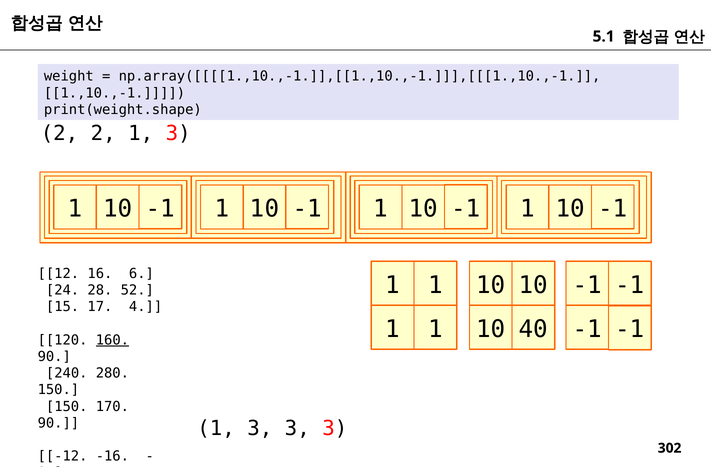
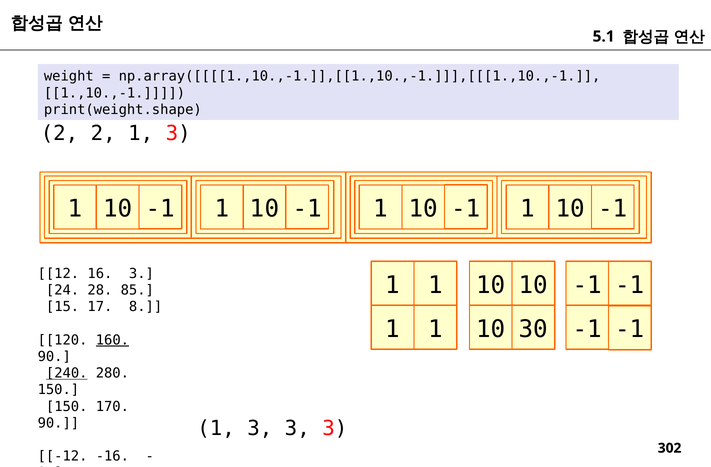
16 6: 6 -> 3
52: 52 -> 85
4: 4 -> 8
40: 40 -> 30
240 underline: none -> present
